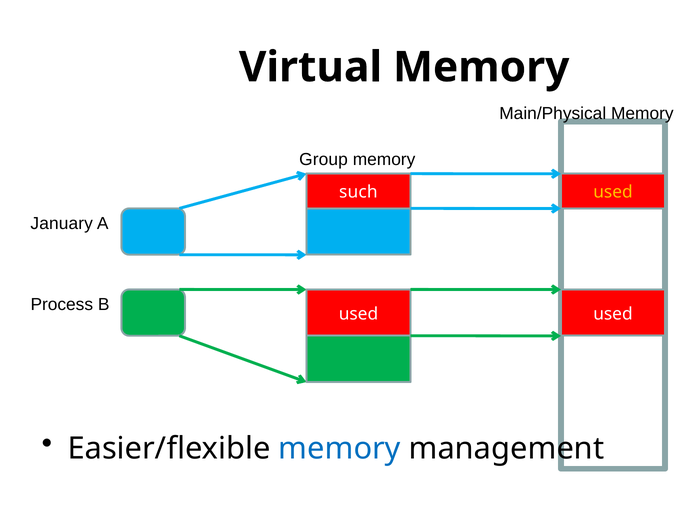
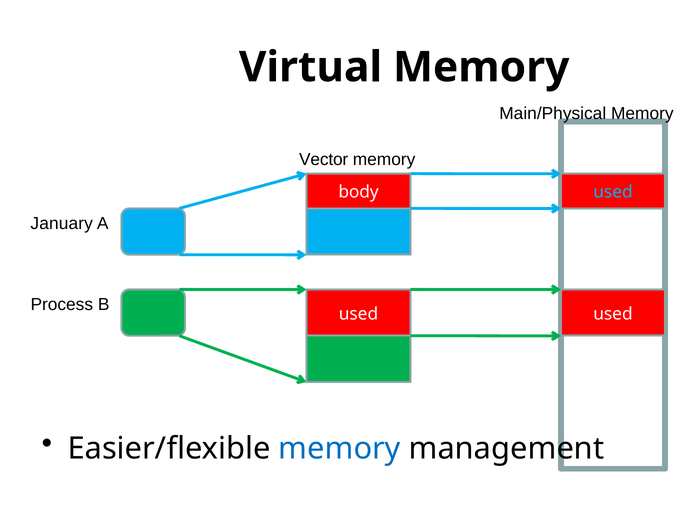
Group: Group -> Vector
such: such -> body
used at (613, 192) colour: yellow -> light blue
